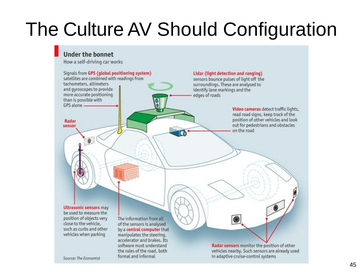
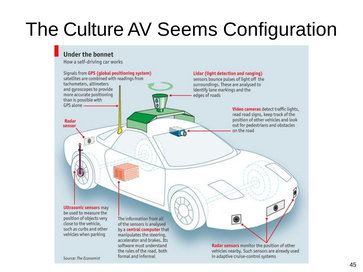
Should: Should -> Seems
